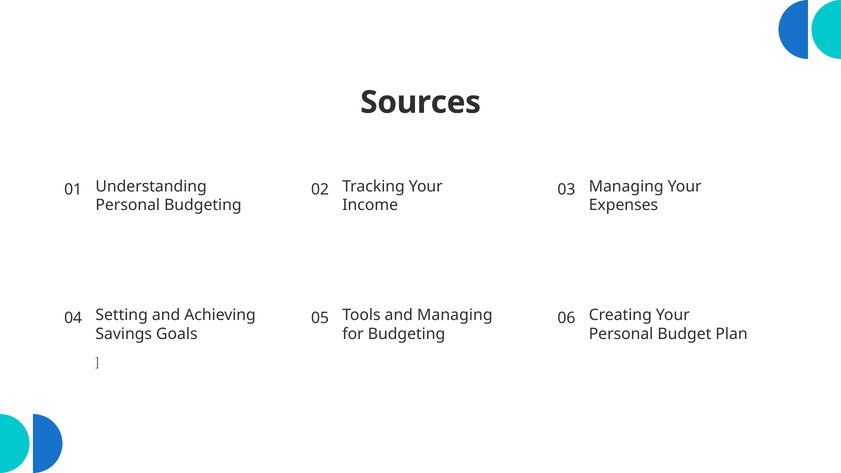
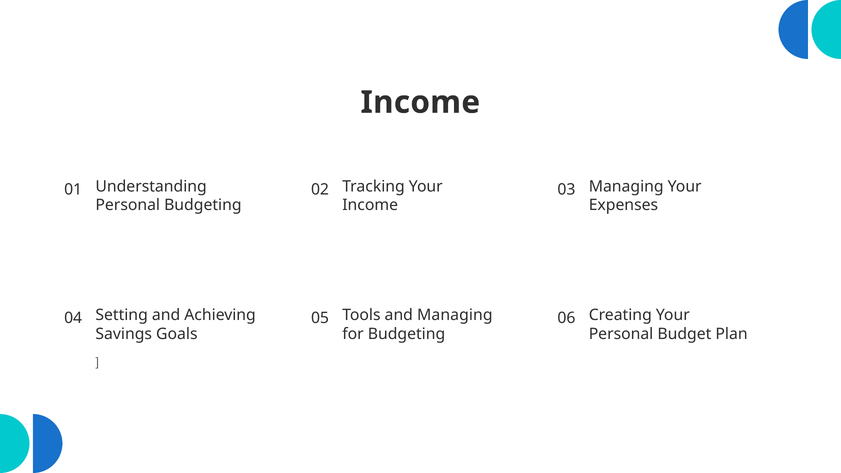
Sources at (421, 102): Sources -> Income
